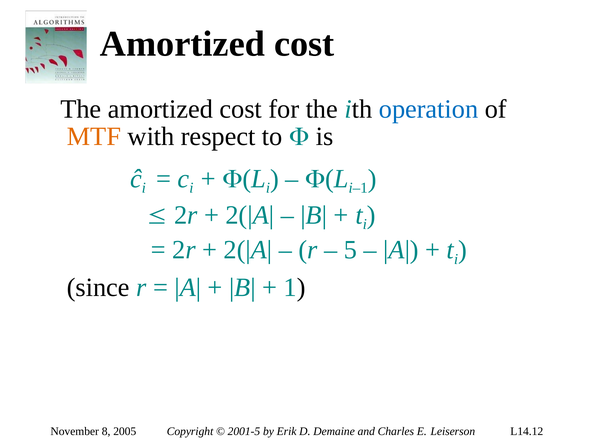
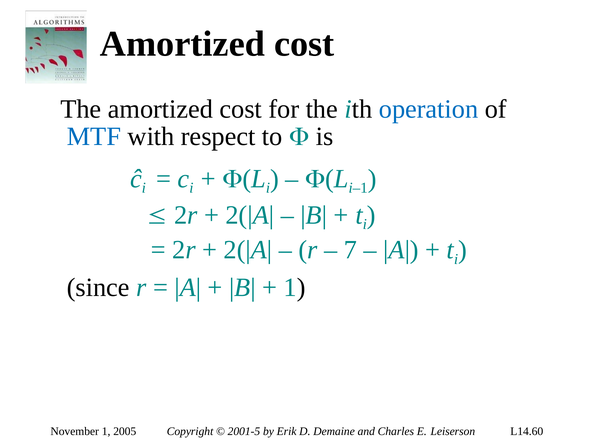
MTF colour: orange -> blue
5: 5 -> 7
November 8: 8 -> 1
L14.12: L14.12 -> L14.60
